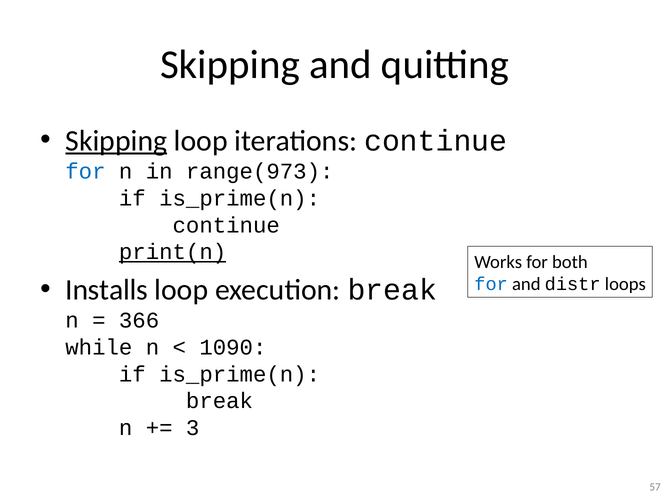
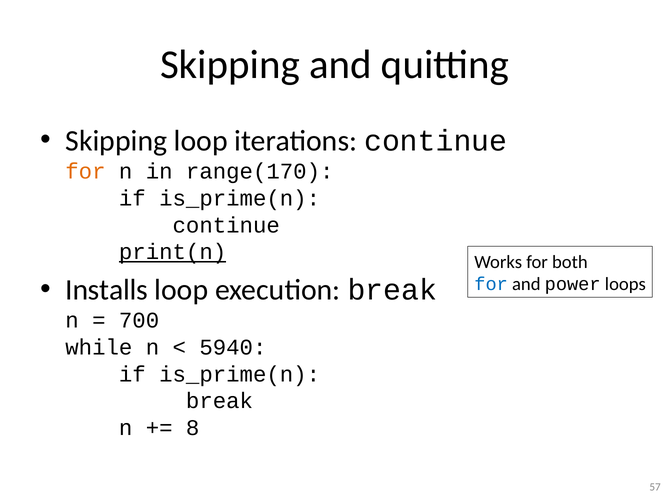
Skipping at (116, 141) underline: present -> none
for at (85, 171) colour: blue -> orange
range(973: range(973 -> range(170
distr: distr -> power
366: 366 -> 700
1090: 1090 -> 5940
3: 3 -> 8
